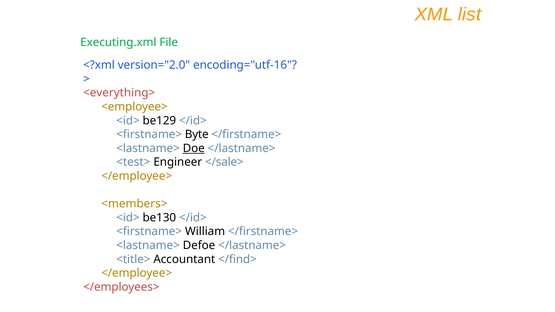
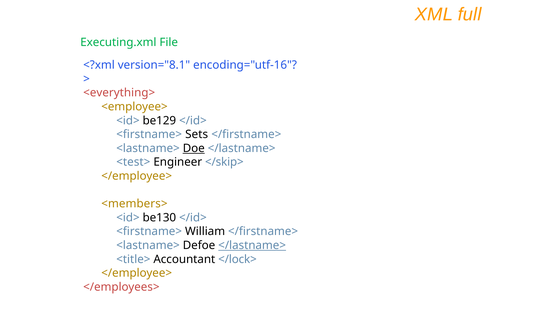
list: list -> full
version="2.0: version="2.0 -> version="8.1
Byte: Byte -> Sets
</sale>: </sale> -> </skip>
</lastname> at (252, 246) underline: none -> present
</find>: </find> -> </lock>
